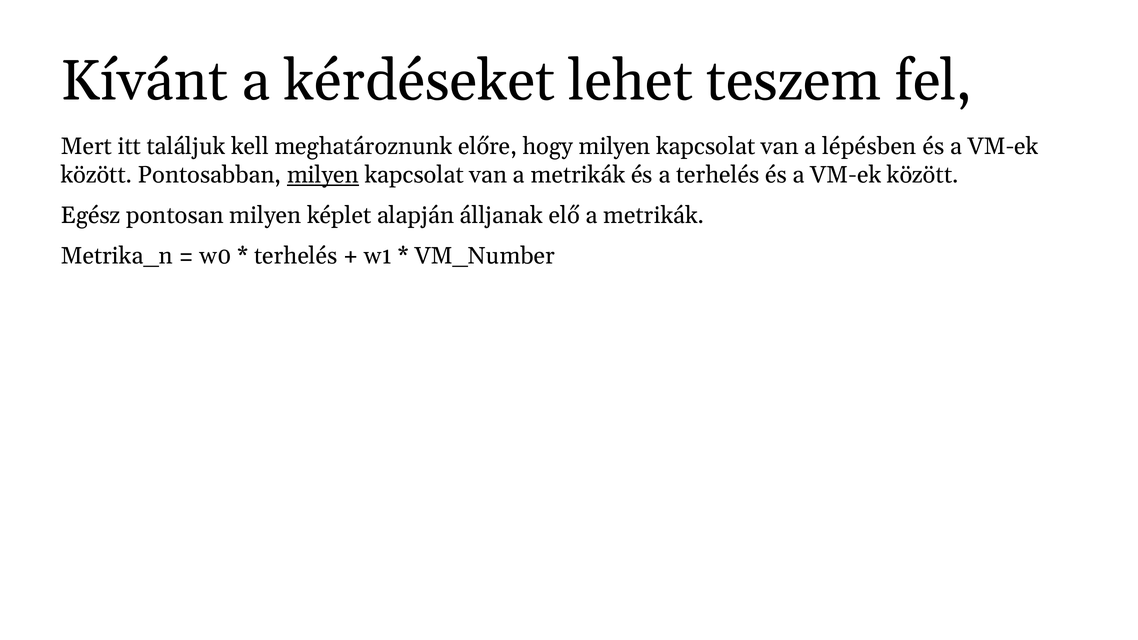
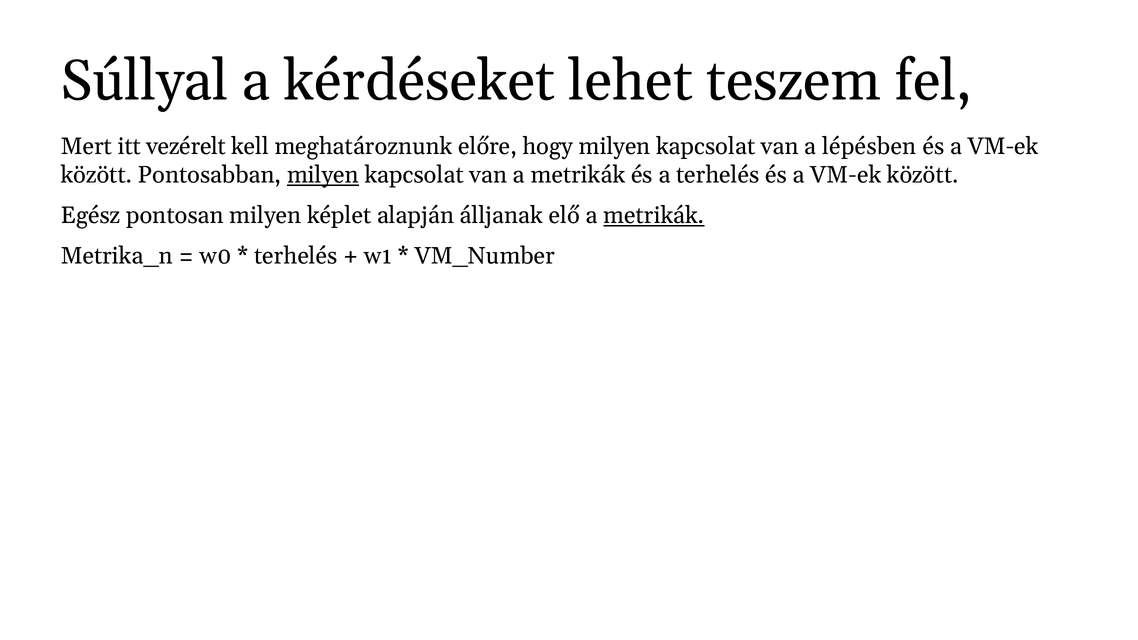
Kívánt: Kívánt -> Súllyal
találjuk: találjuk -> vezérelt
metrikák at (654, 215) underline: none -> present
